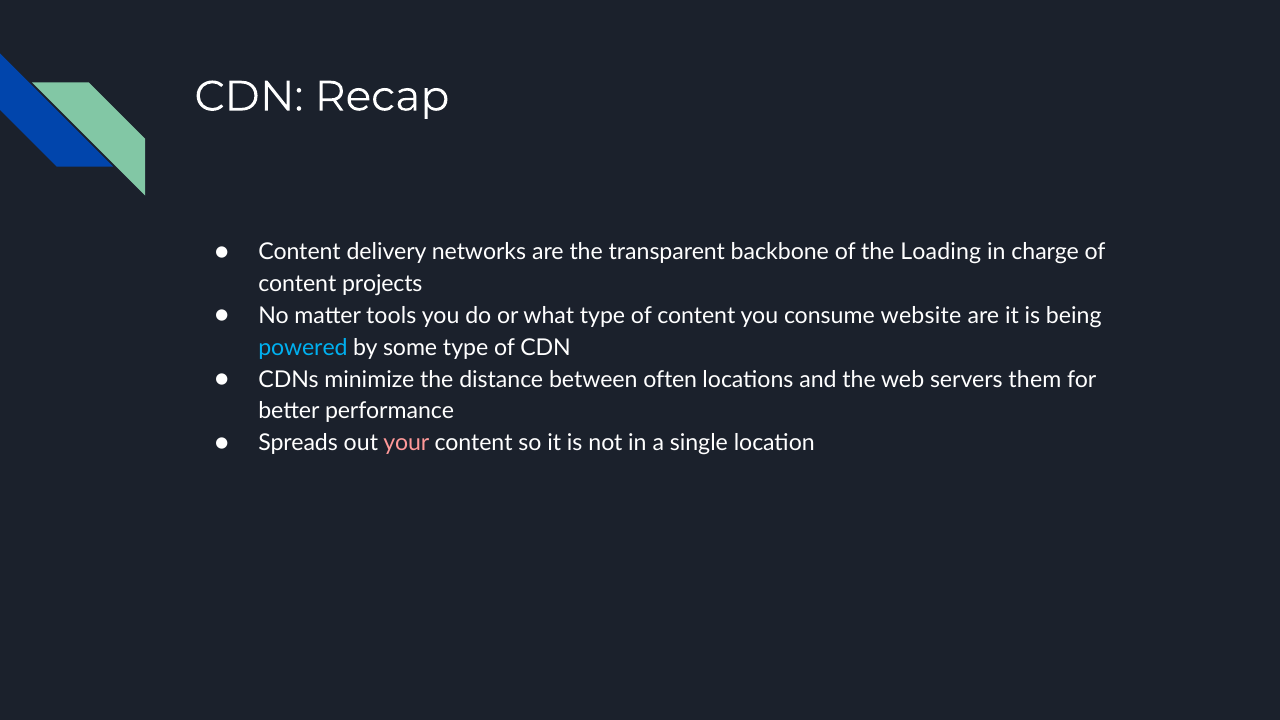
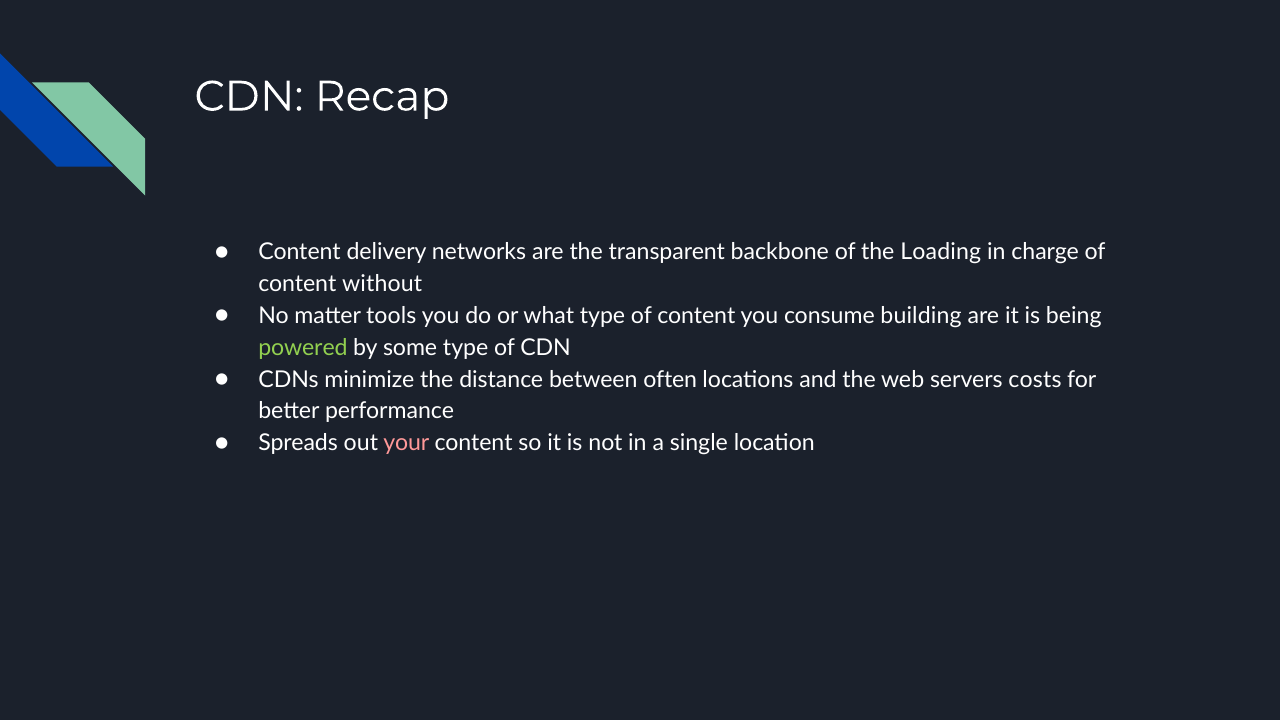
projects: projects -> without
website: website -> building
powered colour: light blue -> light green
them: them -> costs
